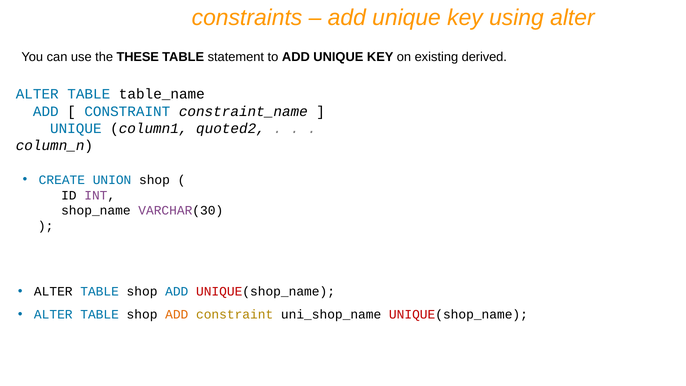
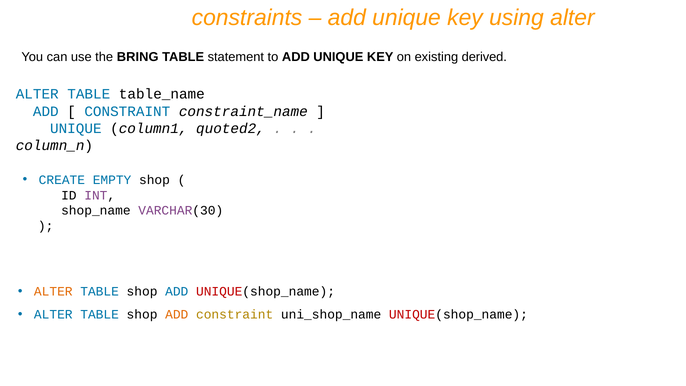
THESE: THESE -> BRING
UNION: UNION -> EMPTY
ALTER at (53, 291) colour: black -> orange
